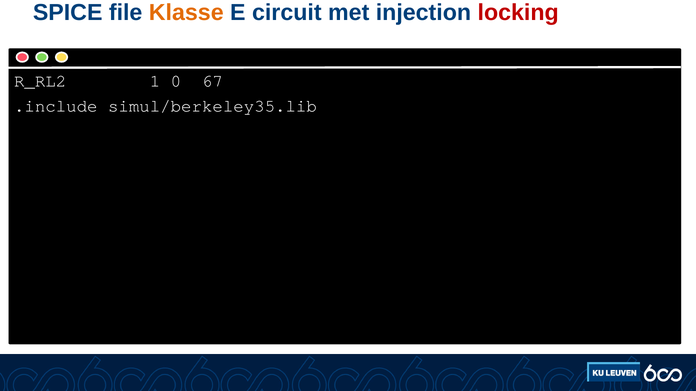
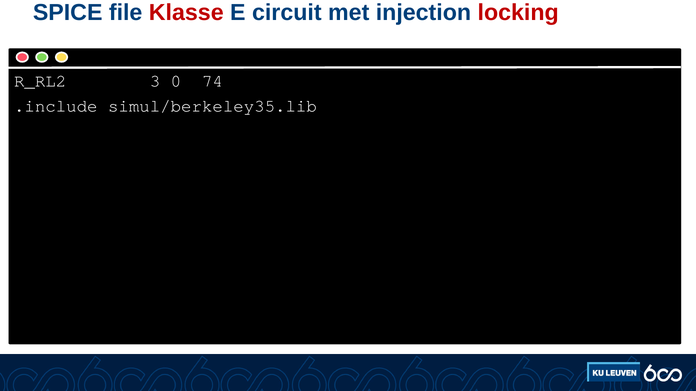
Klasse colour: orange -> red
1: 1 -> 3
67: 67 -> 74
